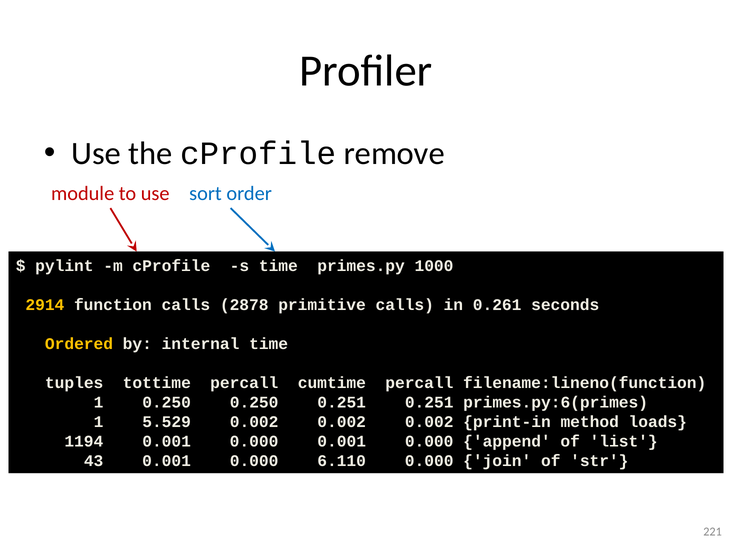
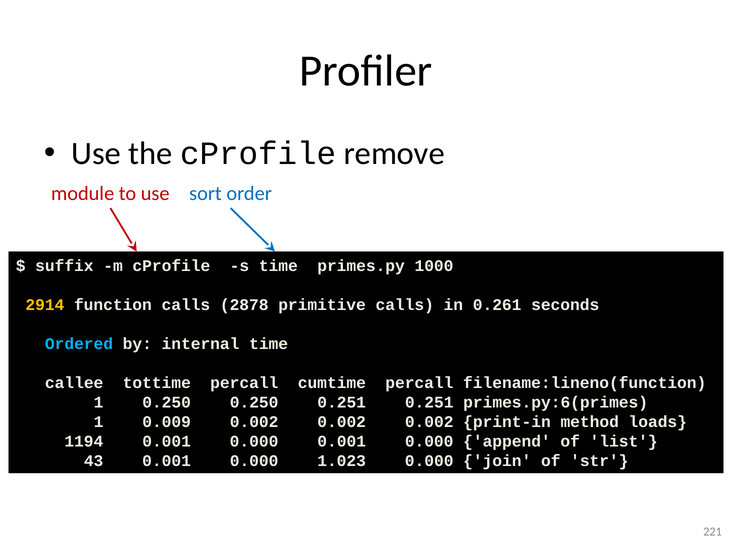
pylint: pylint -> suffix
Ordered colour: yellow -> light blue
tuples: tuples -> callee
5.529: 5.529 -> 0.009
6.110: 6.110 -> 1.023
